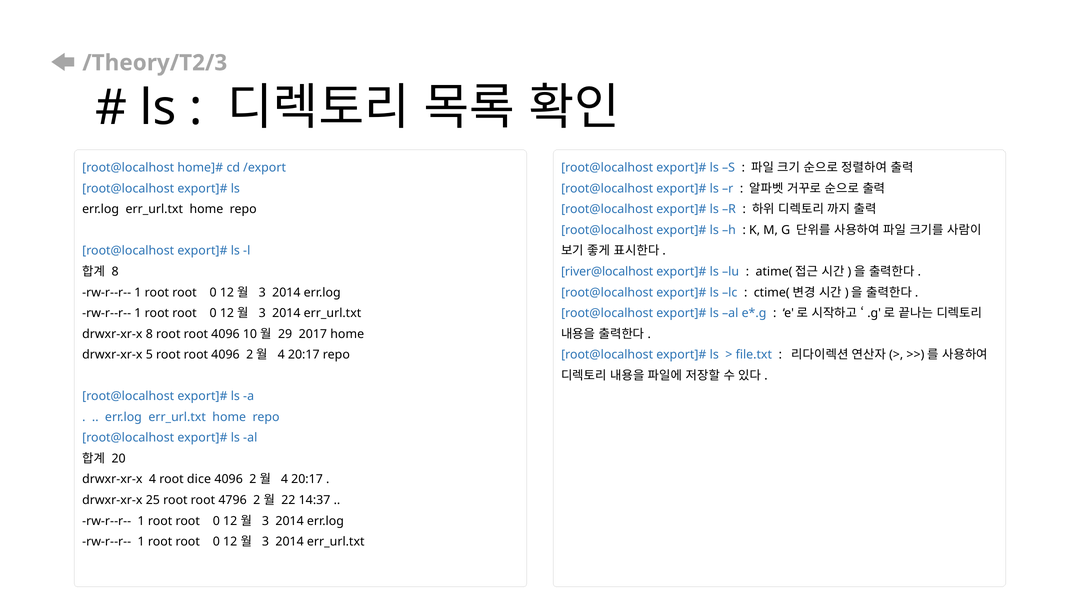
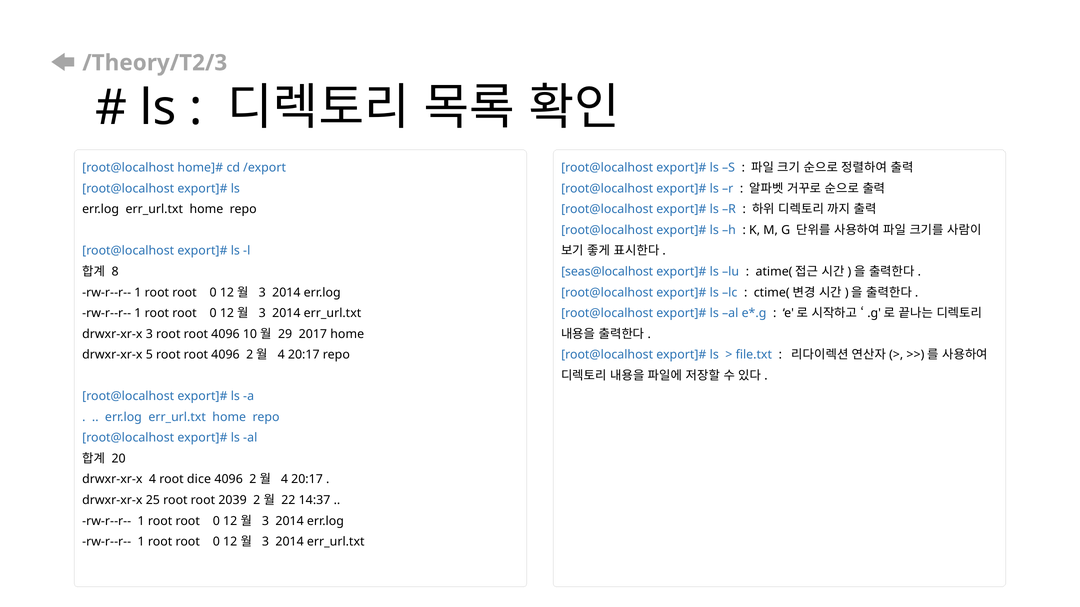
river@localhost: river@localhost -> seas@localhost
drwxr-xr-x 8: 8 -> 3
4796: 4796 -> 2039
